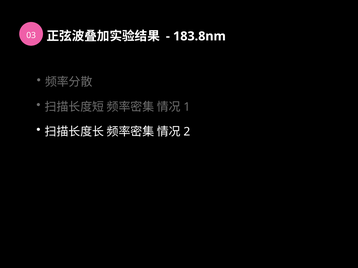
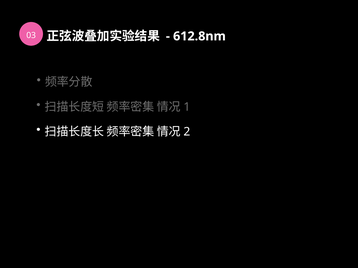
183.8nm: 183.8nm -> 612.8nm
